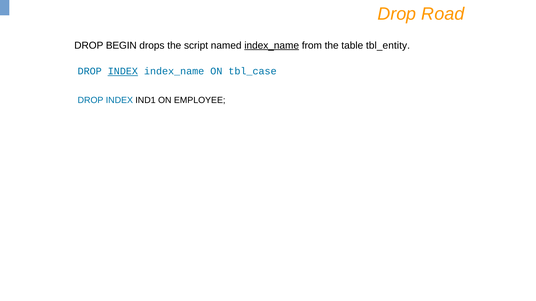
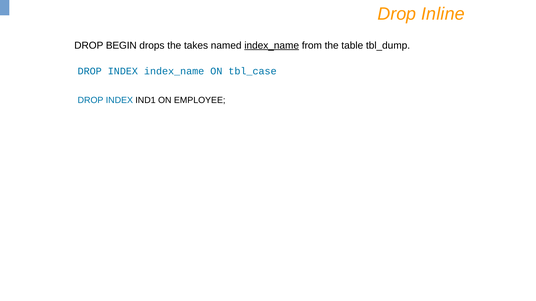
Road: Road -> Inline
script: script -> takes
tbl_entity: tbl_entity -> tbl_dump
INDEX at (123, 71) underline: present -> none
